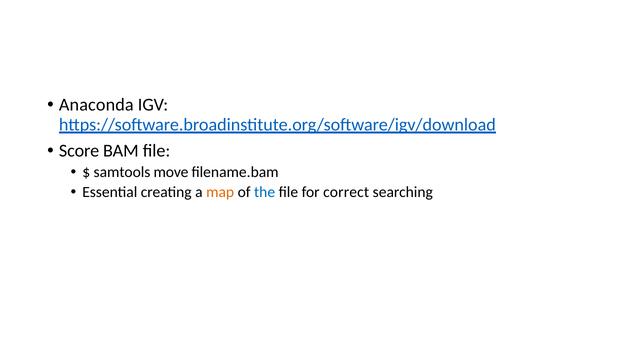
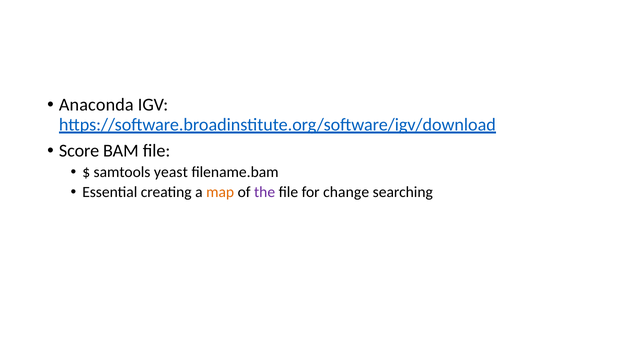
move: move -> yeast
the colour: blue -> purple
correct: correct -> change
